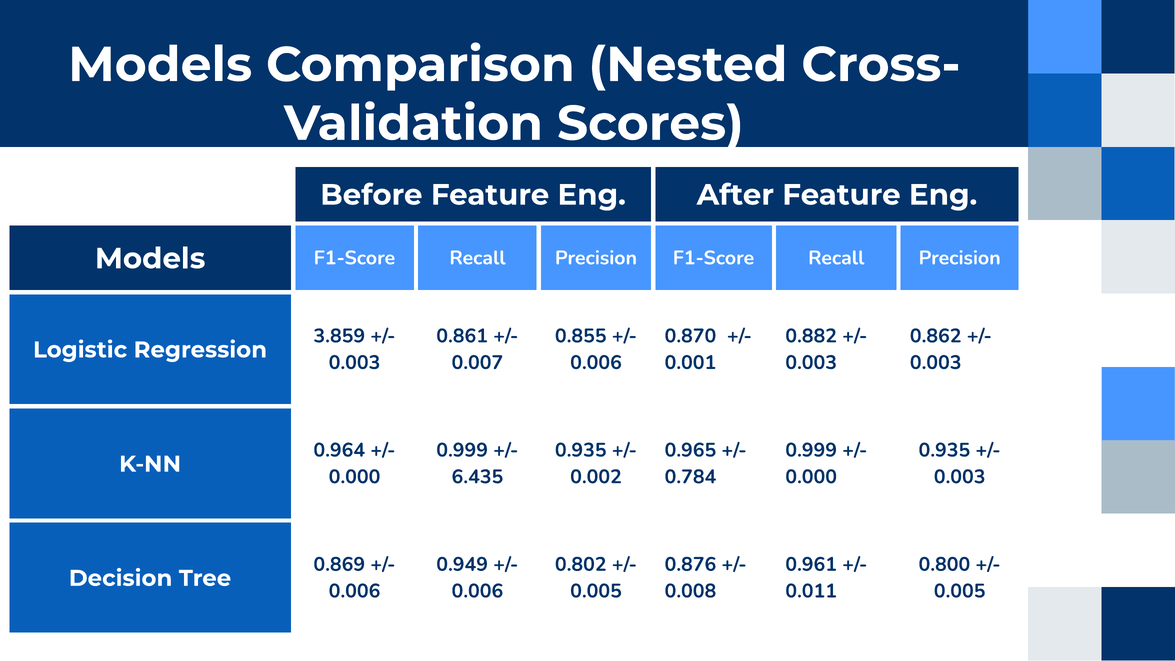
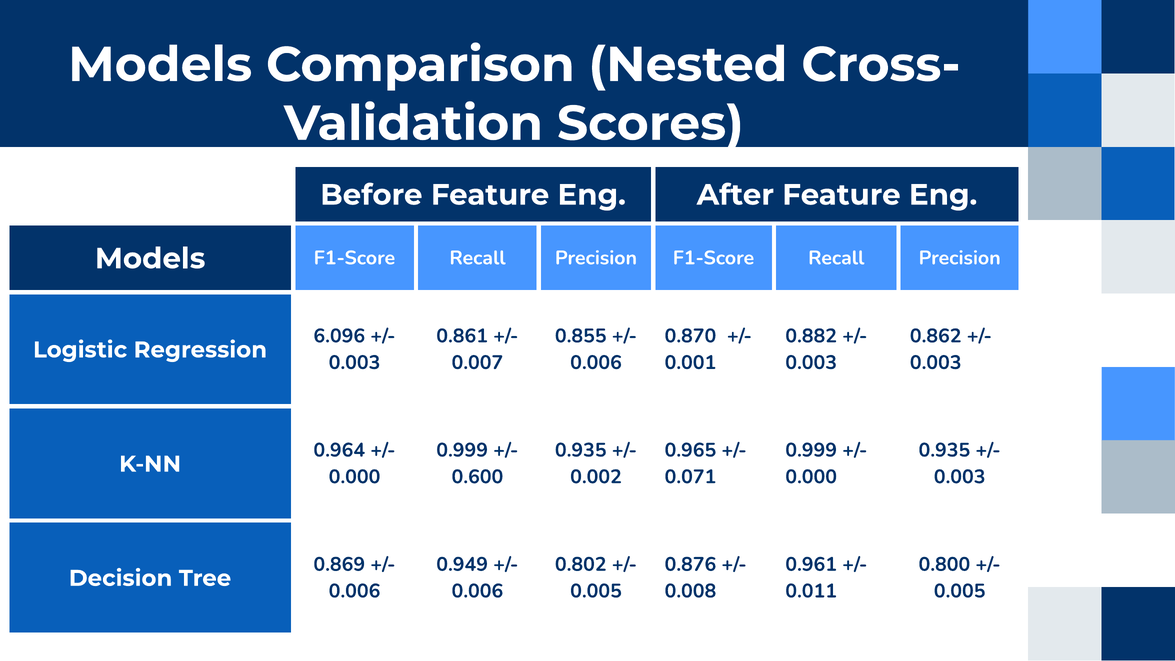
3.859: 3.859 -> 6.096
6.435: 6.435 -> 0.600
0.784: 0.784 -> 0.071
